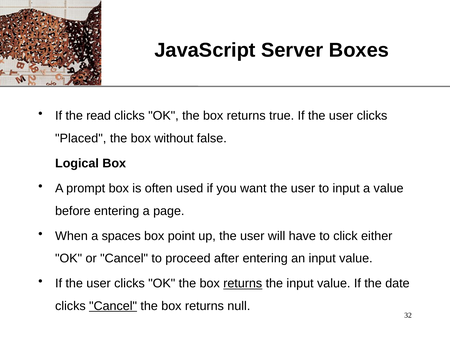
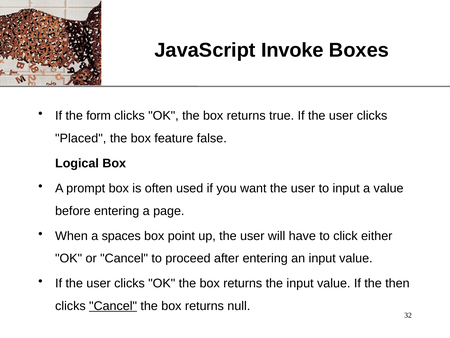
Server: Server -> Invoke
read: read -> form
without: without -> feature
returns at (243, 283) underline: present -> none
date: date -> then
